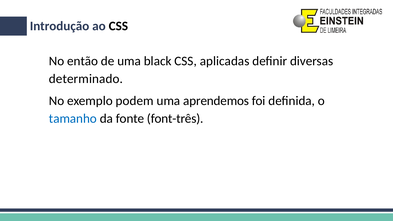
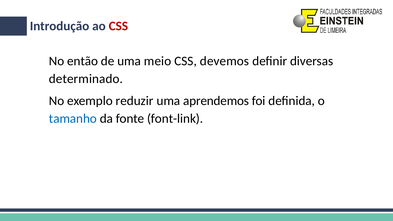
CSS at (118, 26) colour: black -> red
black: black -> meio
aplicadas: aplicadas -> devemos
podem: podem -> reduzir
font-três: font-três -> font-link
